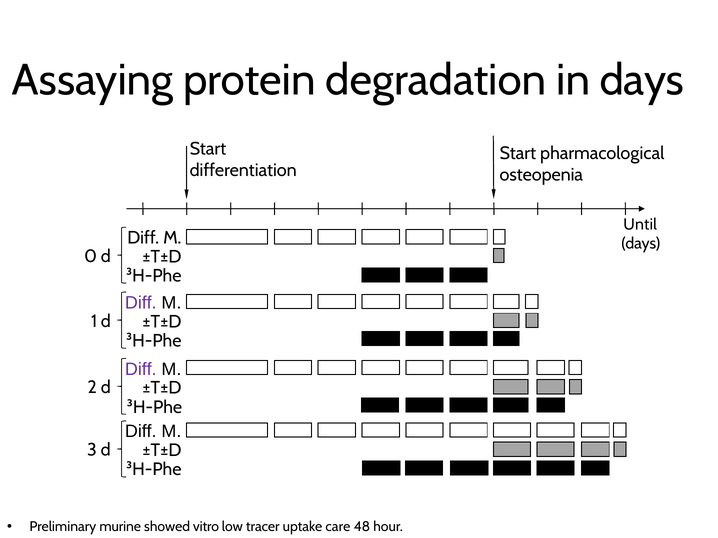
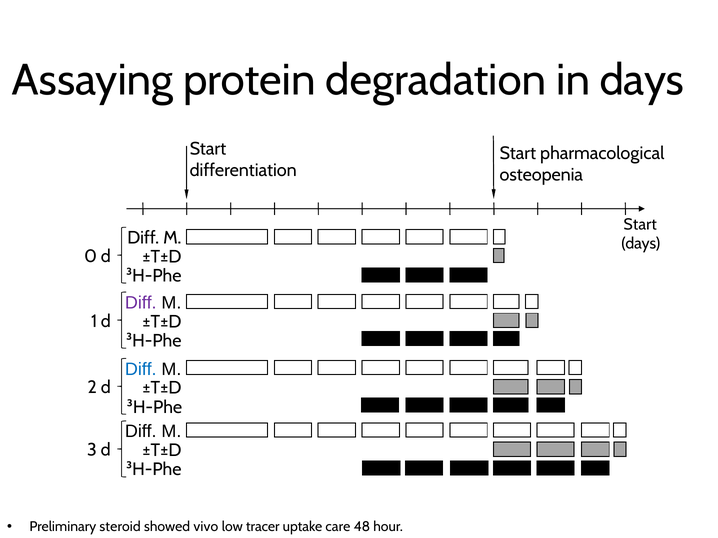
Until at (640, 225): Until -> Start
Diff at (141, 369) colour: purple -> blue
murine: murine -> steroid
vitro: vitro -> vivo
